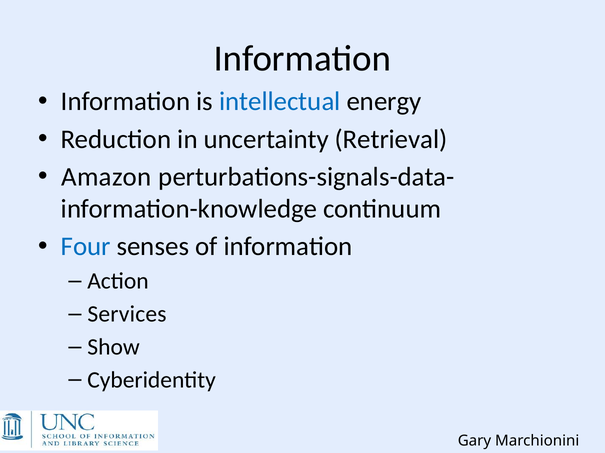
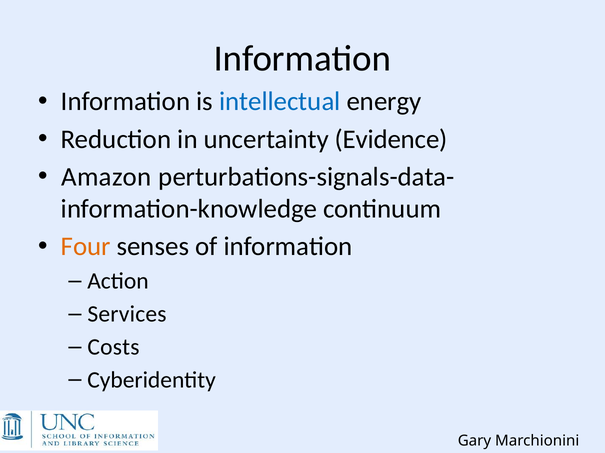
Retrieval: Retrieval -> Evidence
Four colour: blue -> orange
Show: Show -> Costs
